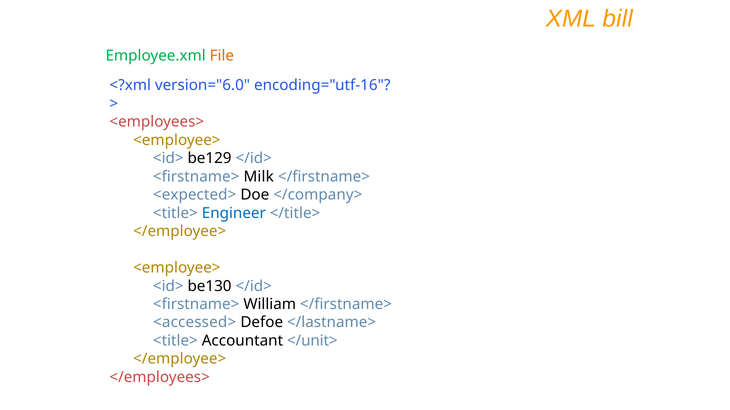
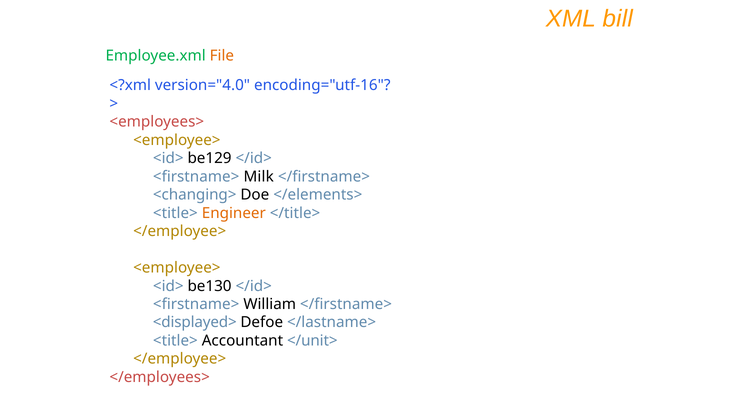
version="6.0: version="6.0 -> version="4.0
<expected>: <expected> -> <changing>
</company>: </company> -> </elements>
Engineer colour: blue -> orange
<accessed>: <accessed> -> <displayed>
